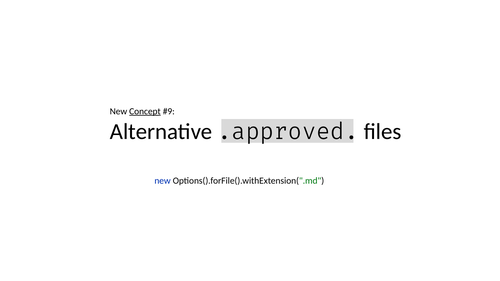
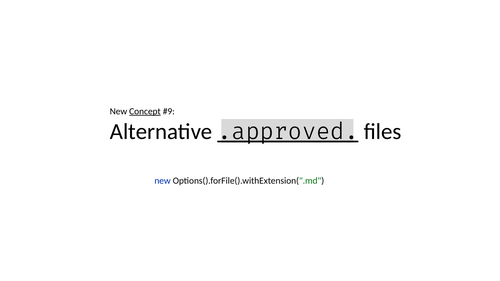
.approved underline: none -> present
